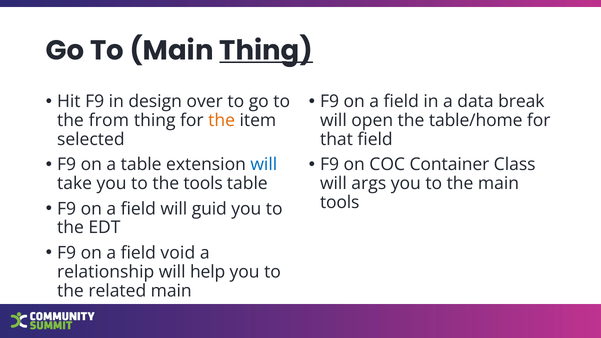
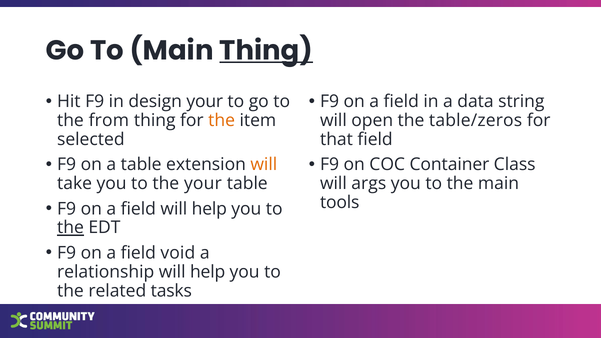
design over: over -> your
break: break -> string
table/home: table/home -> table/zeros
will at (264, 165) colour: blue -> orange
the tools: tools -> your
field will guid: guid -> help
the at (70, 228) underline: none -> present
related main: main -> tasks
